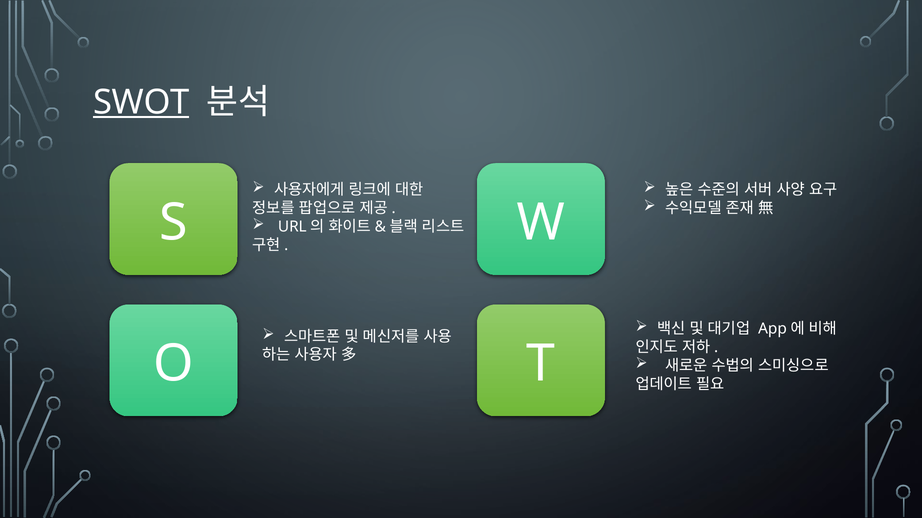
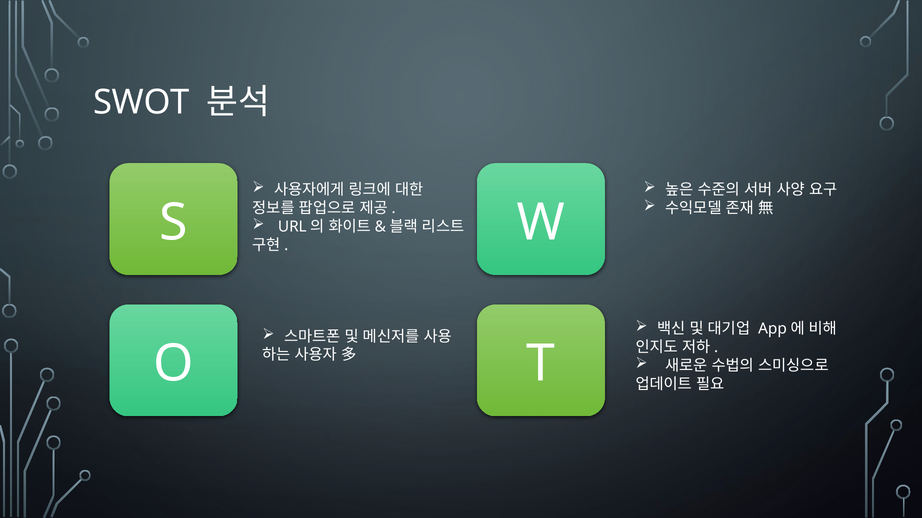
SWOT underline: present -> none
